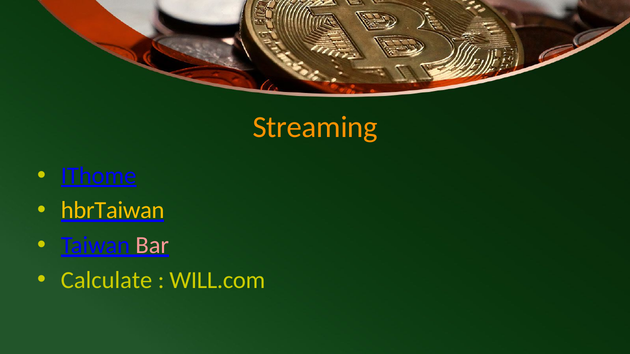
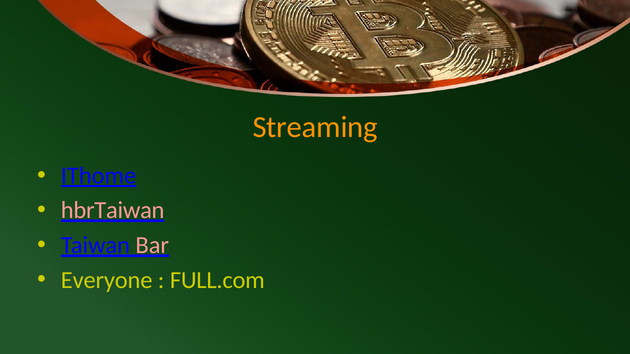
hbrTaiwan colour: yellow -> pink
Calculate: Calculate -> Everyone
WILL.com: WILL.com -> FULL.com
